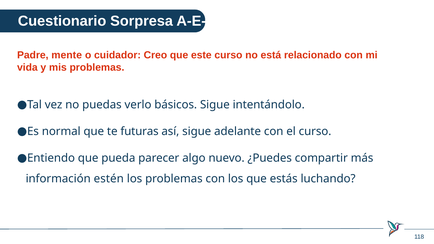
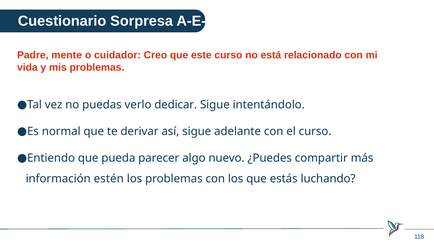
básicos: básicos -> dedicar
futuras: futuras -> derivar
